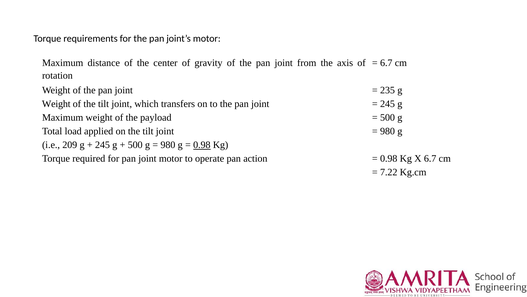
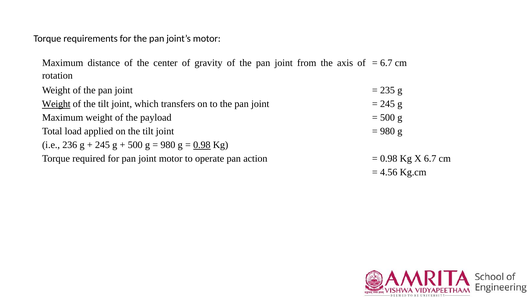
Weight at (56, 104) underline: none -> present
209: 209 -> 236
7.22: 7.22 -> 4.56
